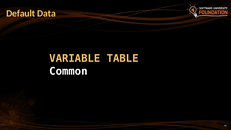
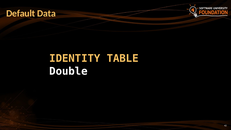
VARIABLE: VARIABLE -> IDENTITY
Common: Common -> Double
